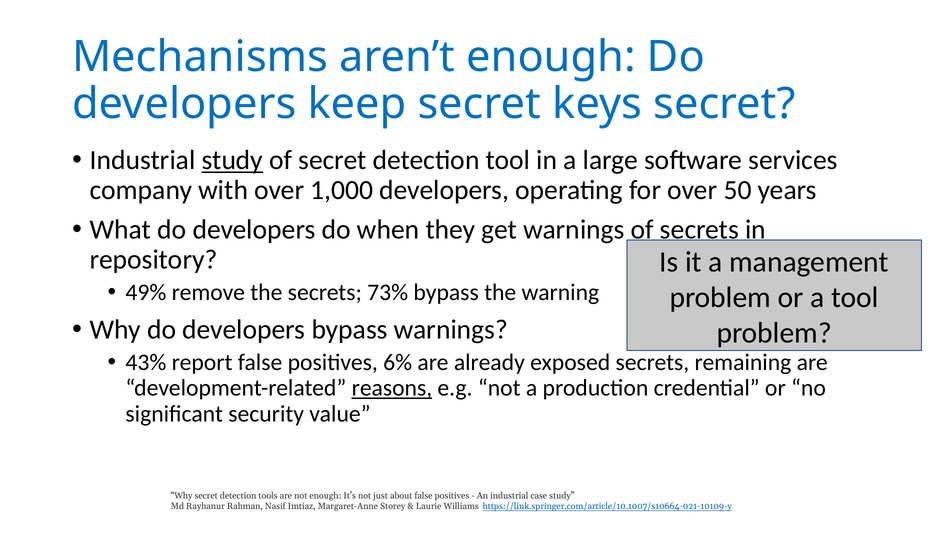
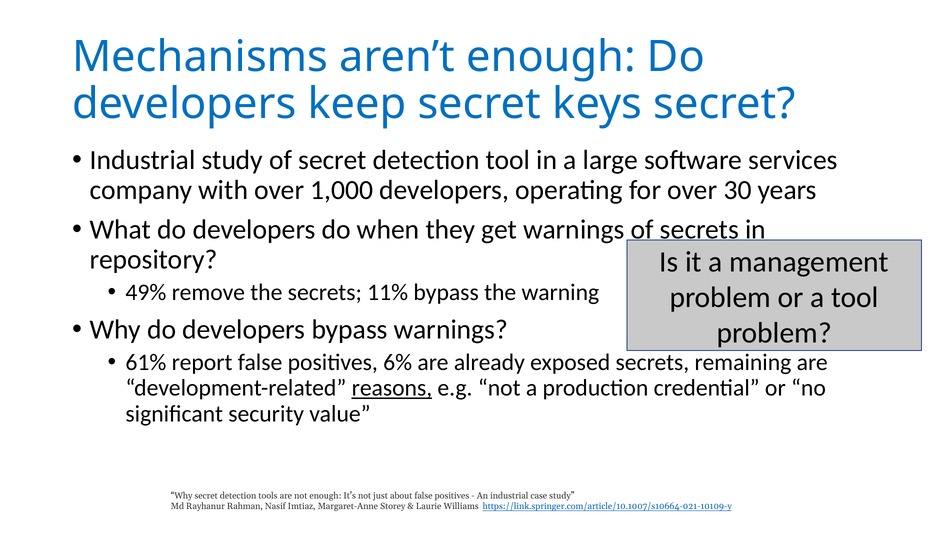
study at (232, 160) underline: present -> none
50: 50 -> 30
73%: 73% -> 11%
43%: 43% -> 61%
